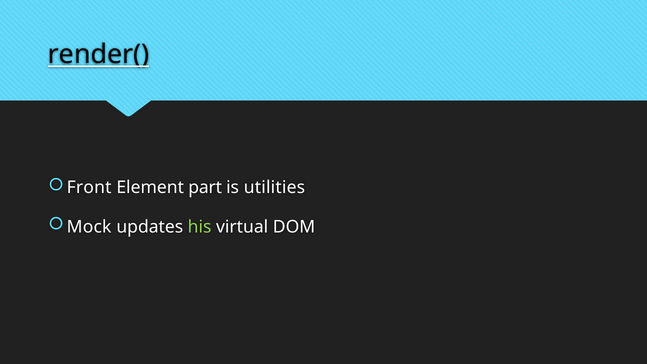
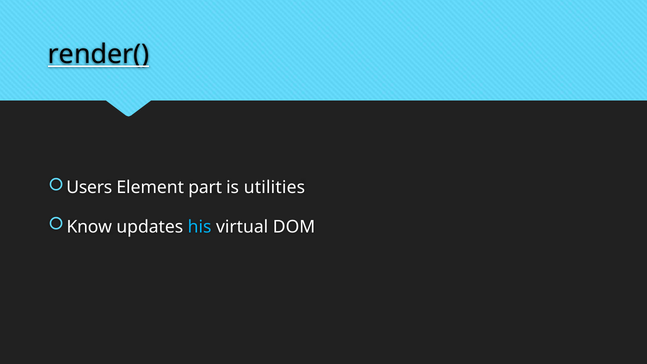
Front: Front -> Users
Mock: Mock -> Know
his colour: light green -> light blue
